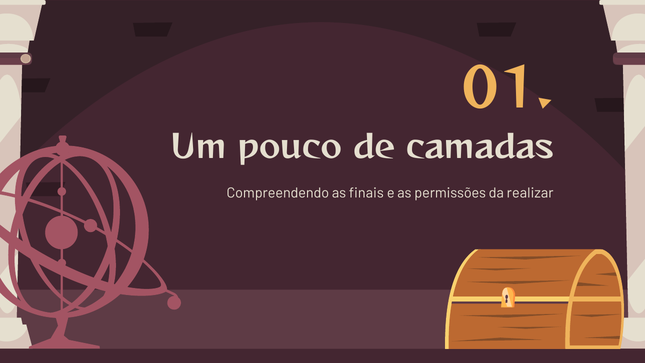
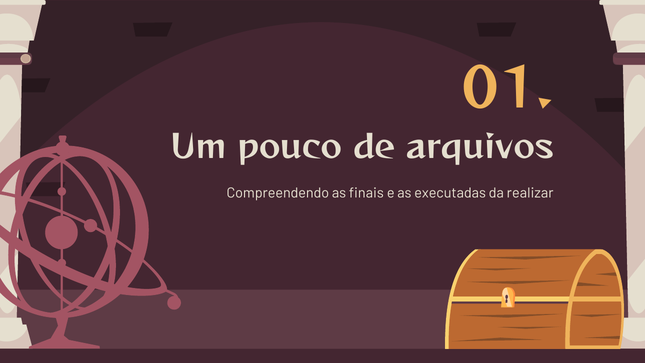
camadas: camadas -> arquivos
permissões: permissões -> executadas
